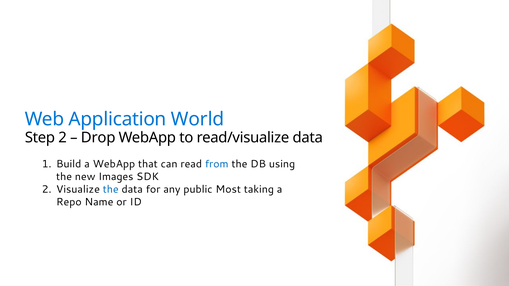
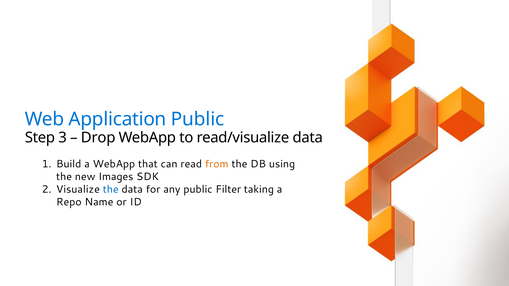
Application World: World -> Public
Step 2: 2 -> 3
from colour: blue -> orange
Most: Most -> Filter
